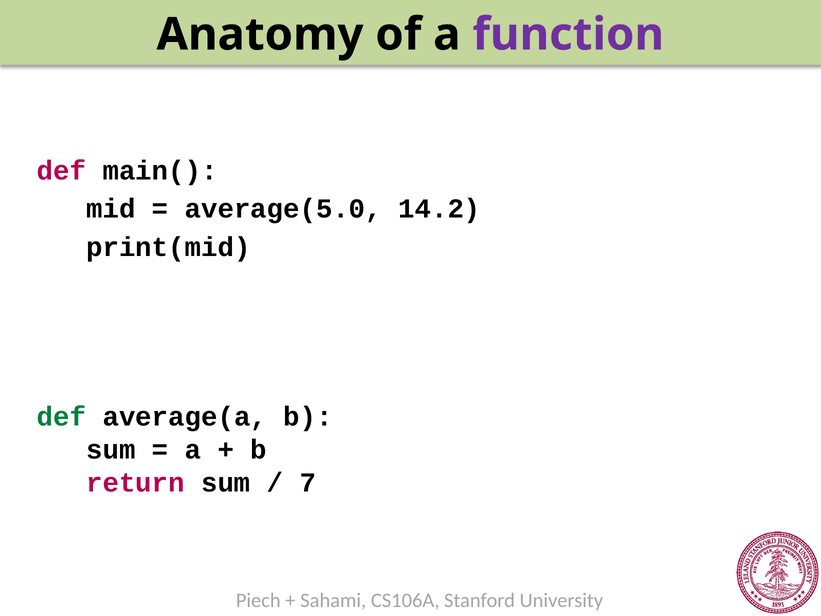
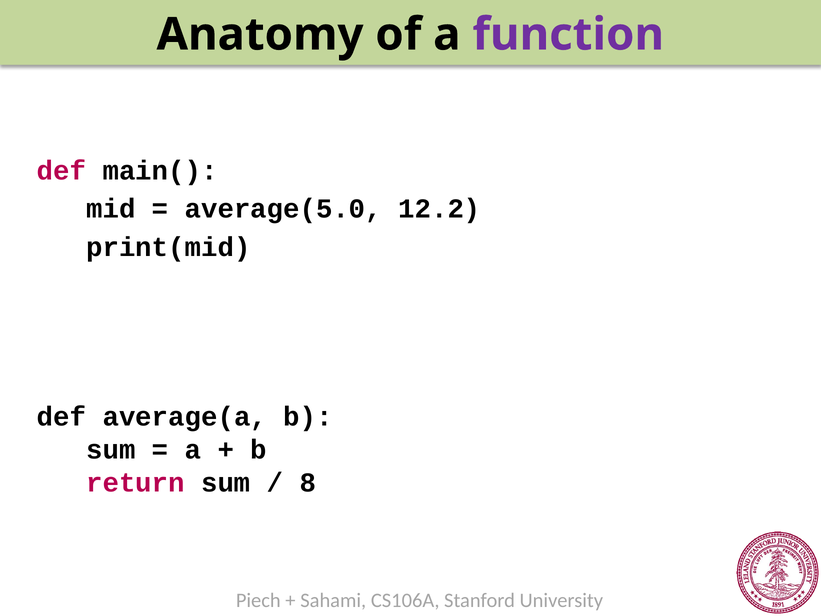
14.2: 14.2 -> 12.2
def at (62, 417) colour: green -> black
7: 7 -> 8
